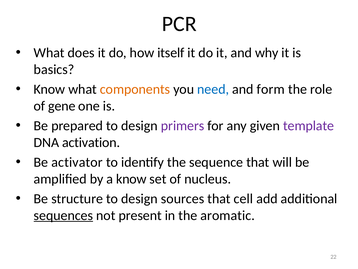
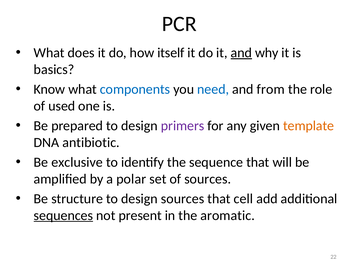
and at (241, 53) underline: none -> present
components colour: orange -> blue
form: form -> from
gene: gene -> used
template colour: purple -> orange
activation: activation -> antibiotic
activator: activator -> exclusive
a know: know -> polar
of nucleus: nucleus -> sources
